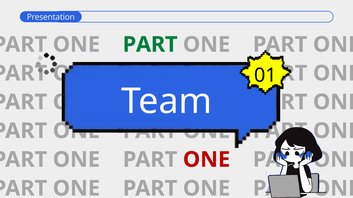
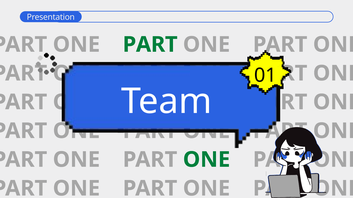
ONE at (207, 160) colour: red -> green
